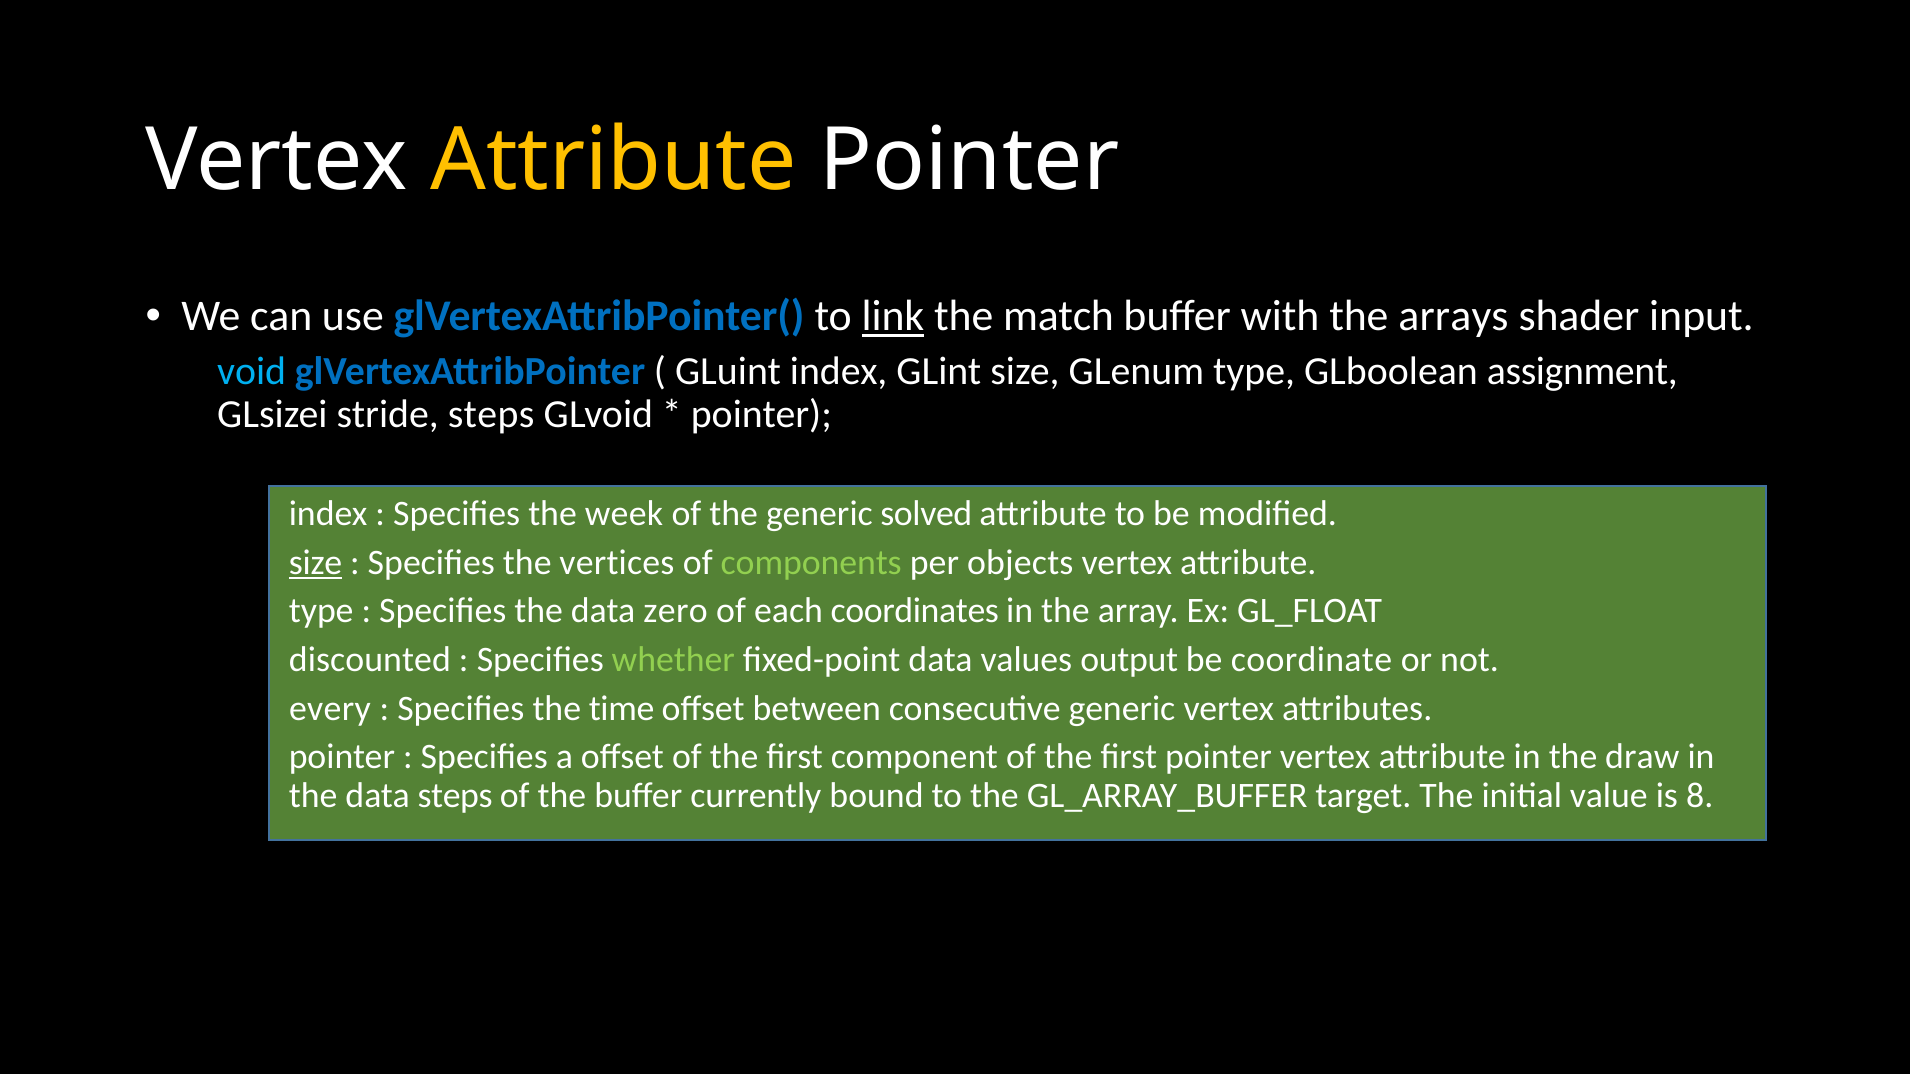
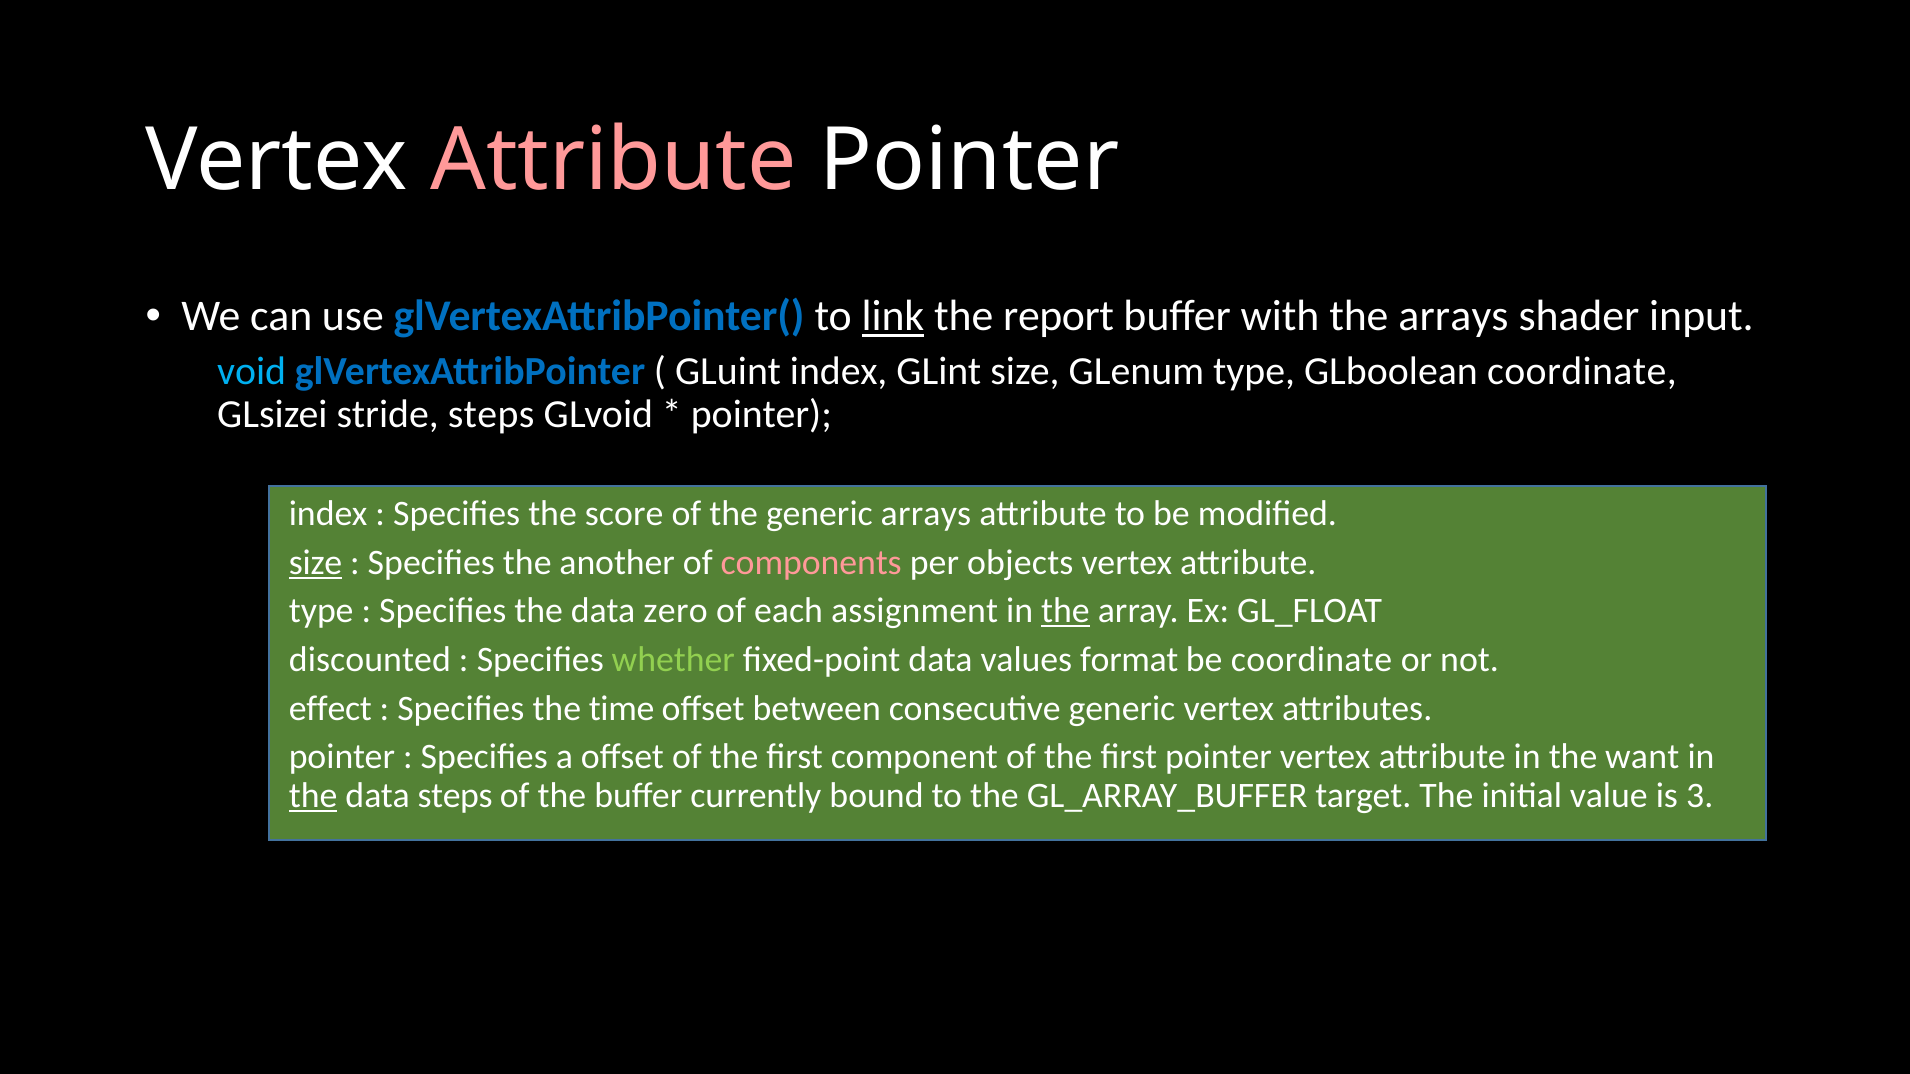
Attribute at (613, 160) colour: yellow -> pink
match: match -> report
GLboolean assignment: assignment -> coordinate
week: week -> score
generic solved: solved -> arrays
vertices: vertices -> another
components colour: light green -> pink
coordinates: coordinates -> assignment
the at (1065, 611) underline: none -> present
output: output -> format
every: every -> effect
draw: draw -> want
the at (313, 796) underline: none -> present
8: 8 -> 3
